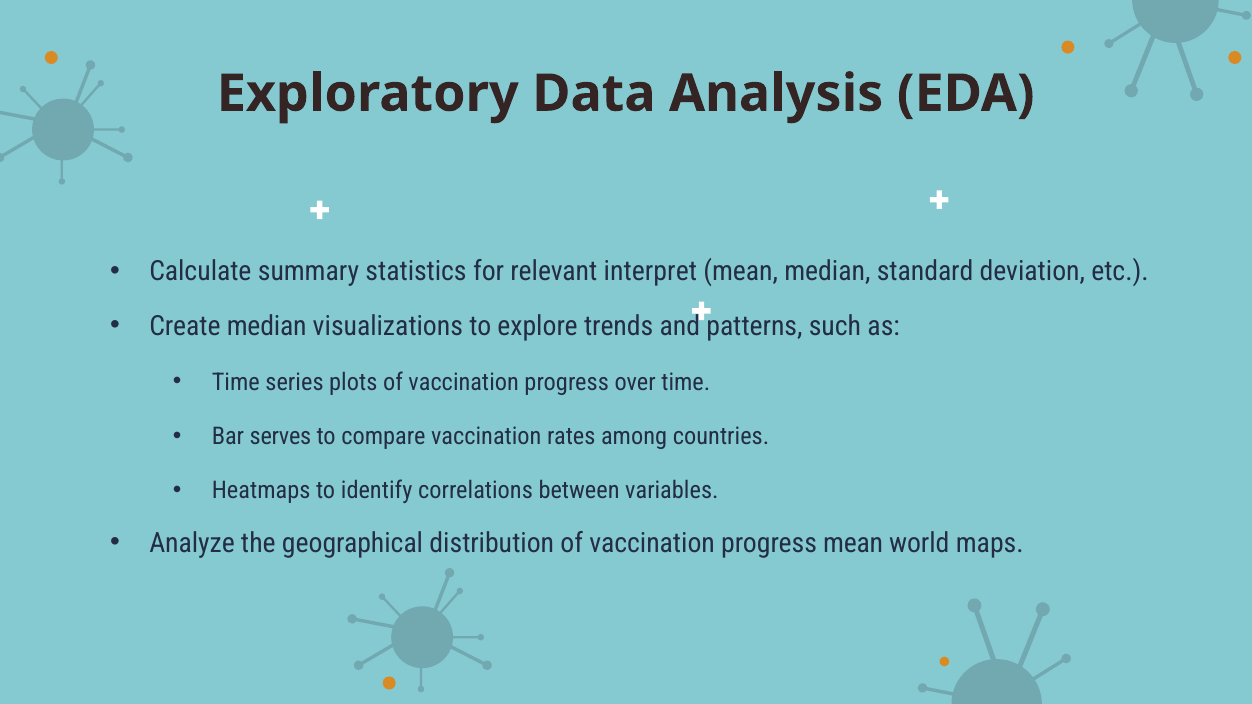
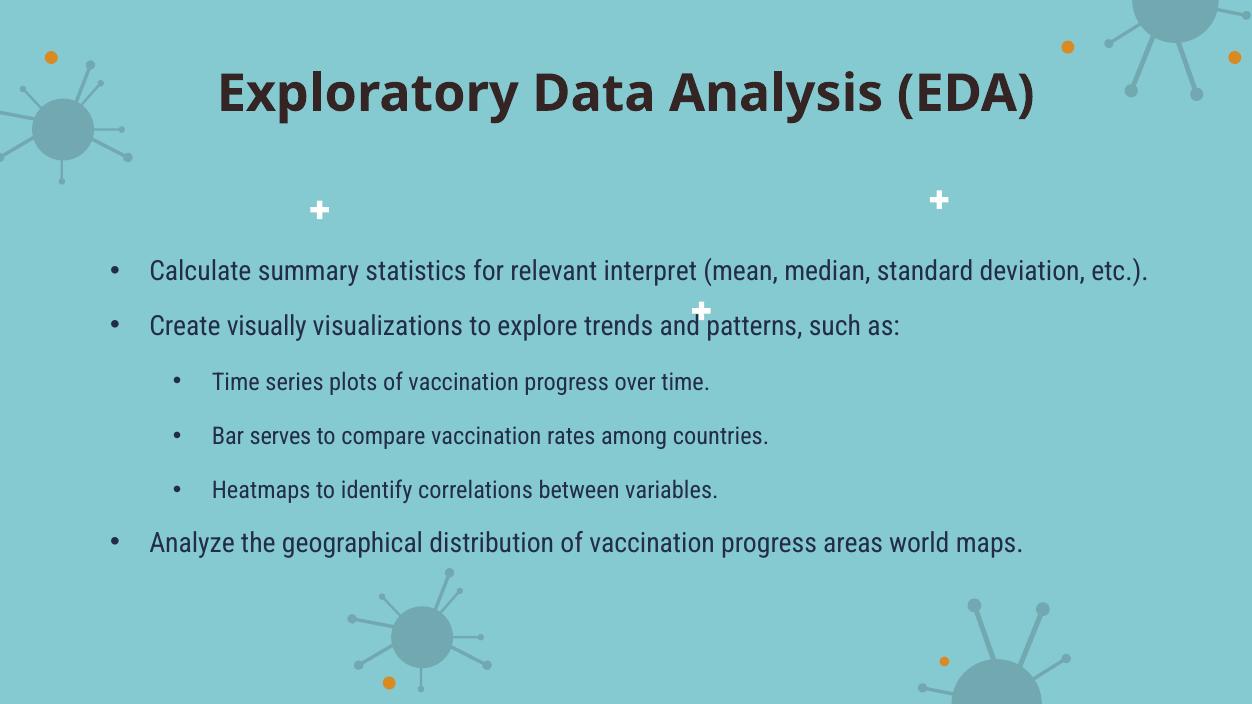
Create median: median -> visually
progress mean: mean -> areas
